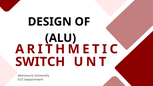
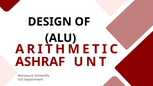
SWITCH: SWITCH -> ASHRAF
